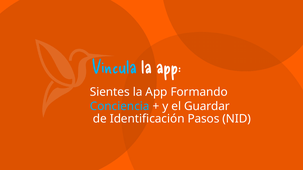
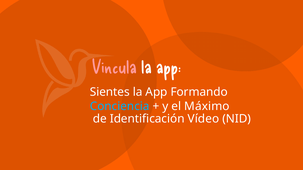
Vincula colour: light blue -> pink
Guardar: Guardar -> Máximo
Pasos: Pasos -> Vídeo
